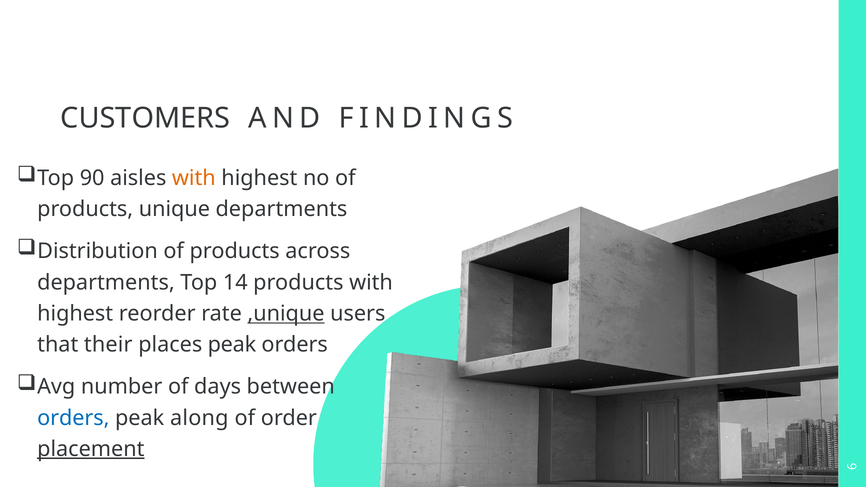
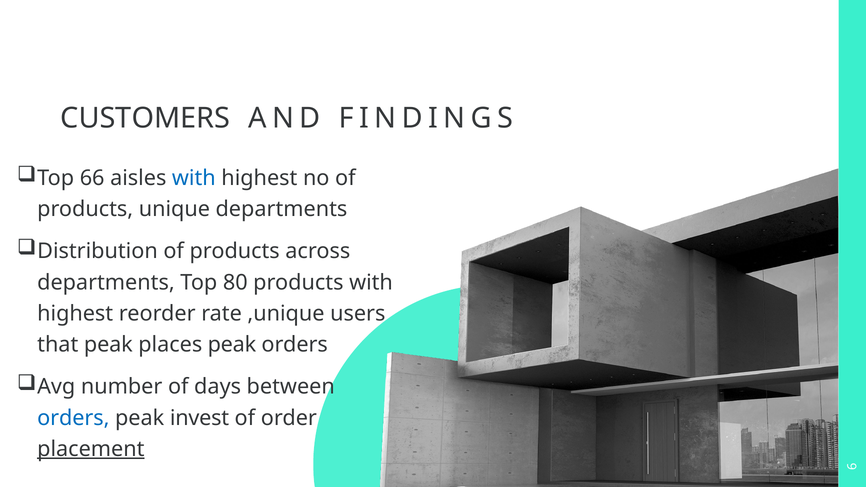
90: 90 -> 66
with at (194, 178) colour: orange -> blue
14: 14 -> 80
,unique underline: present -> none
that their: their -> peak
along: along -> invest
